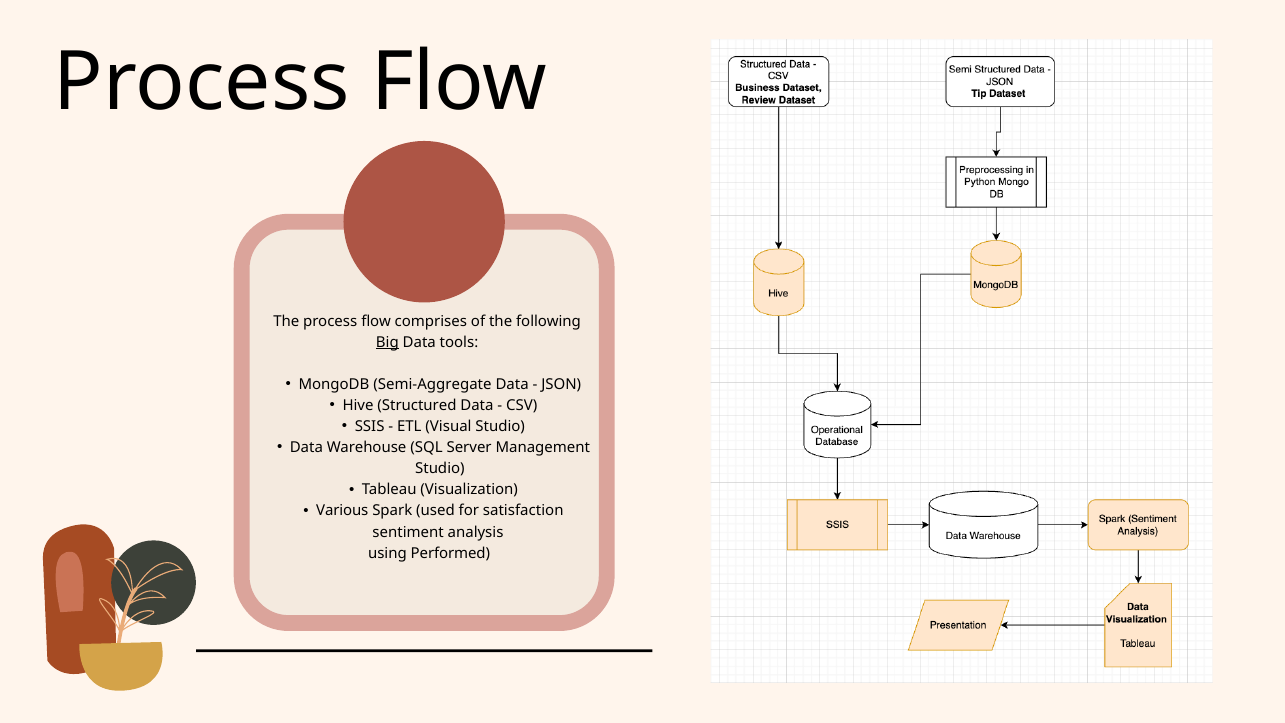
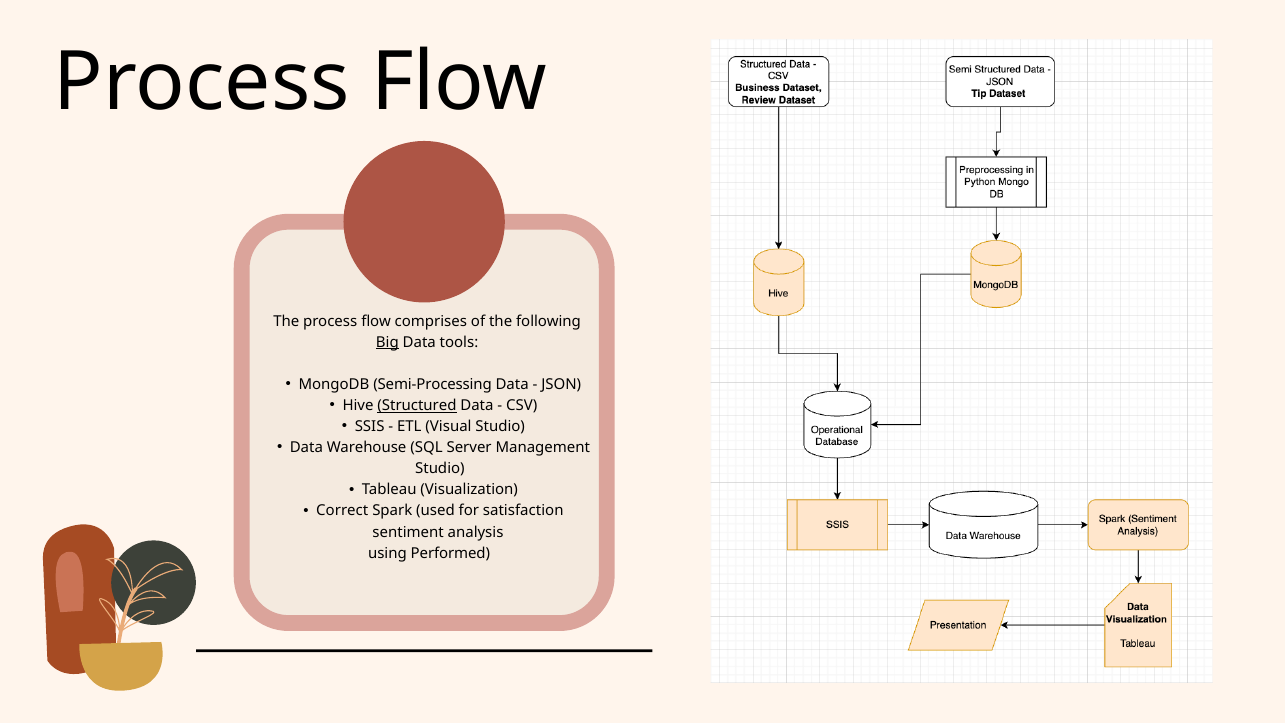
Semi-Aggregate: Semi-Aggregate -> Semi-Processing
Structured underline: none -> present
Various: Various -> Correct
